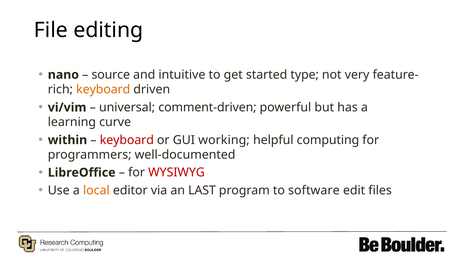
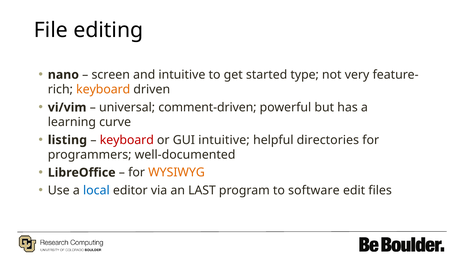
source: source -> screen
within: within -> listing
GUI working: working -> intuitive
helpful computing: computing -> directories
WYSIWYG colour: red -> orange
local colour: orange -> blue
